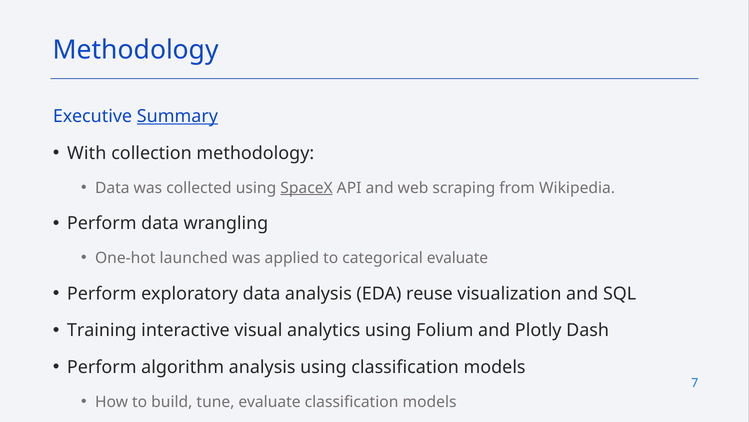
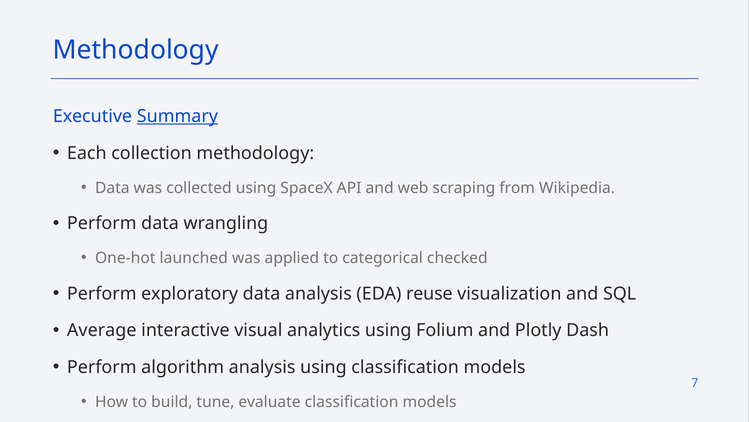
With: With -> Each
SpaceX underline: present -> none
categorical evaluate: evaluate -> checked
Training: Training -> Average
